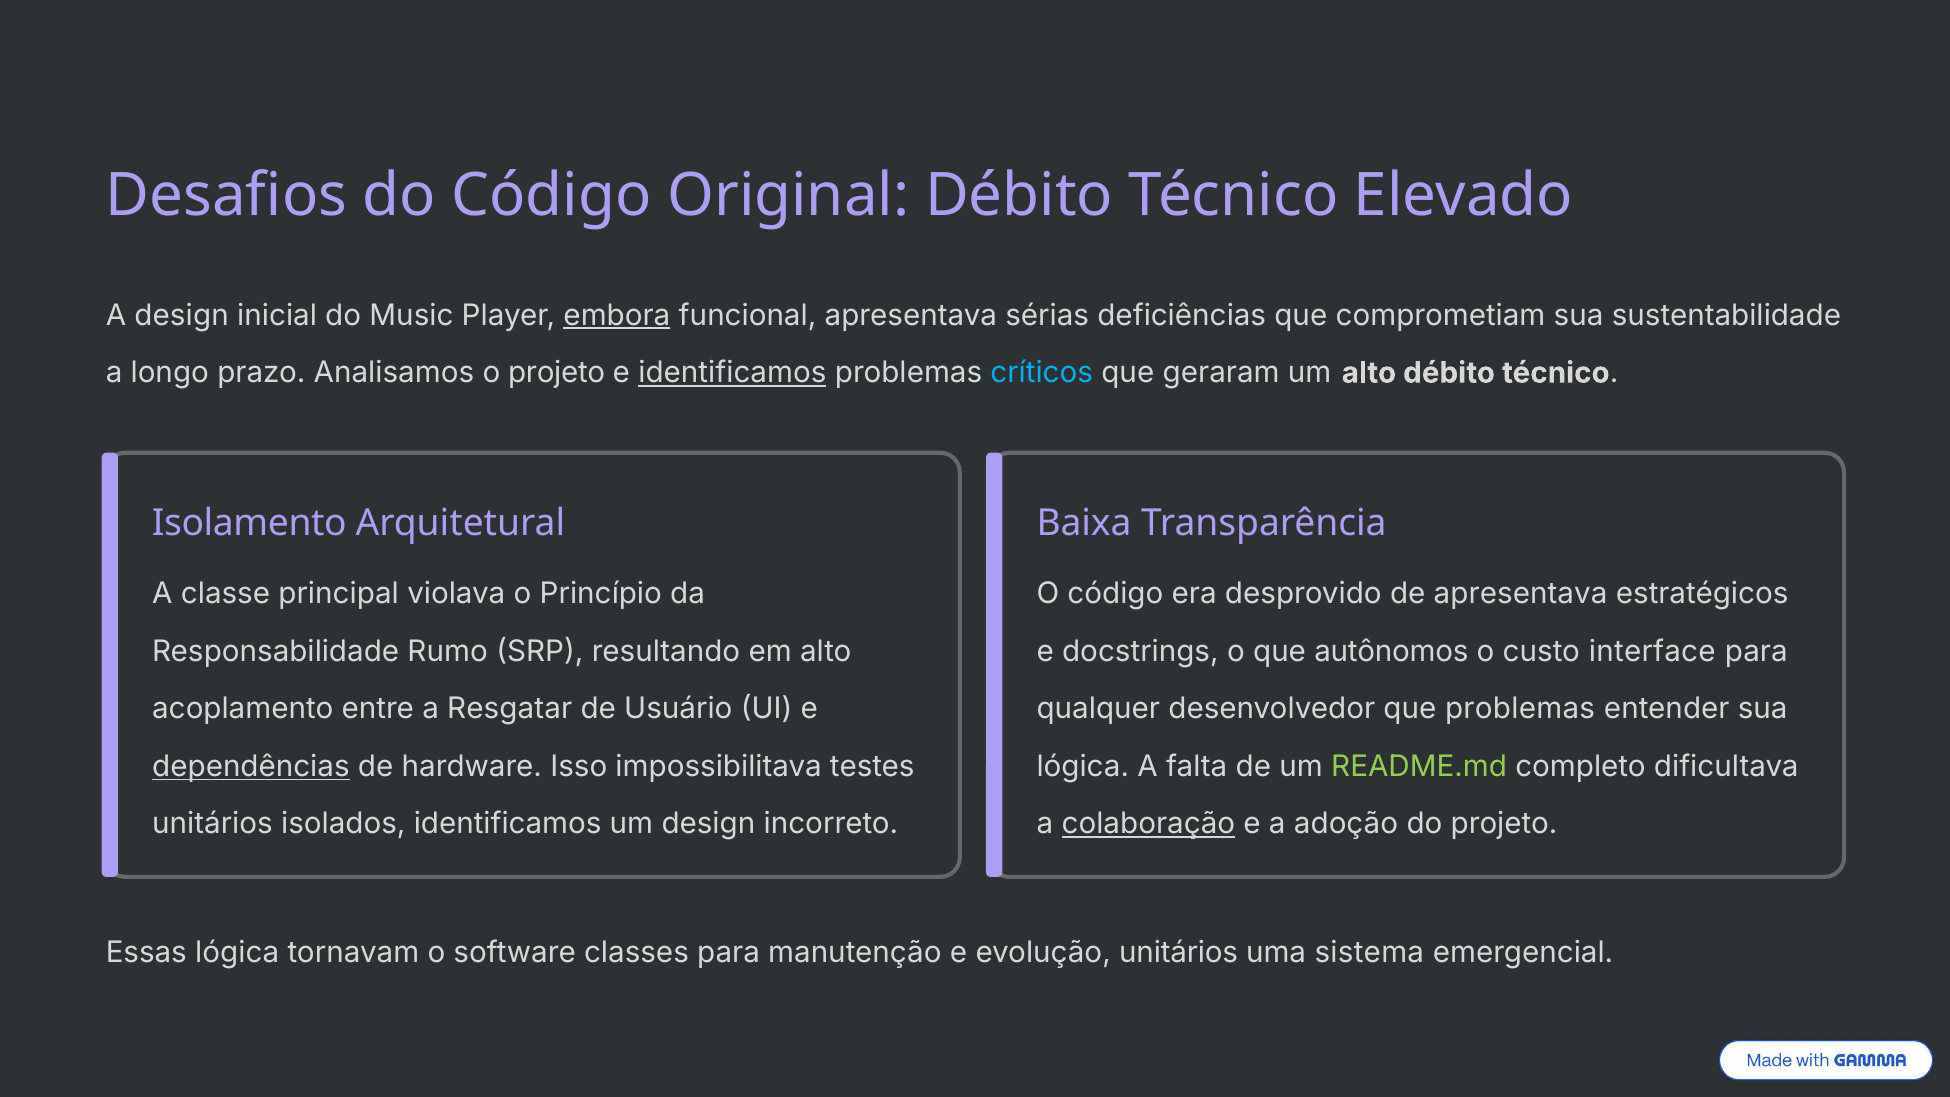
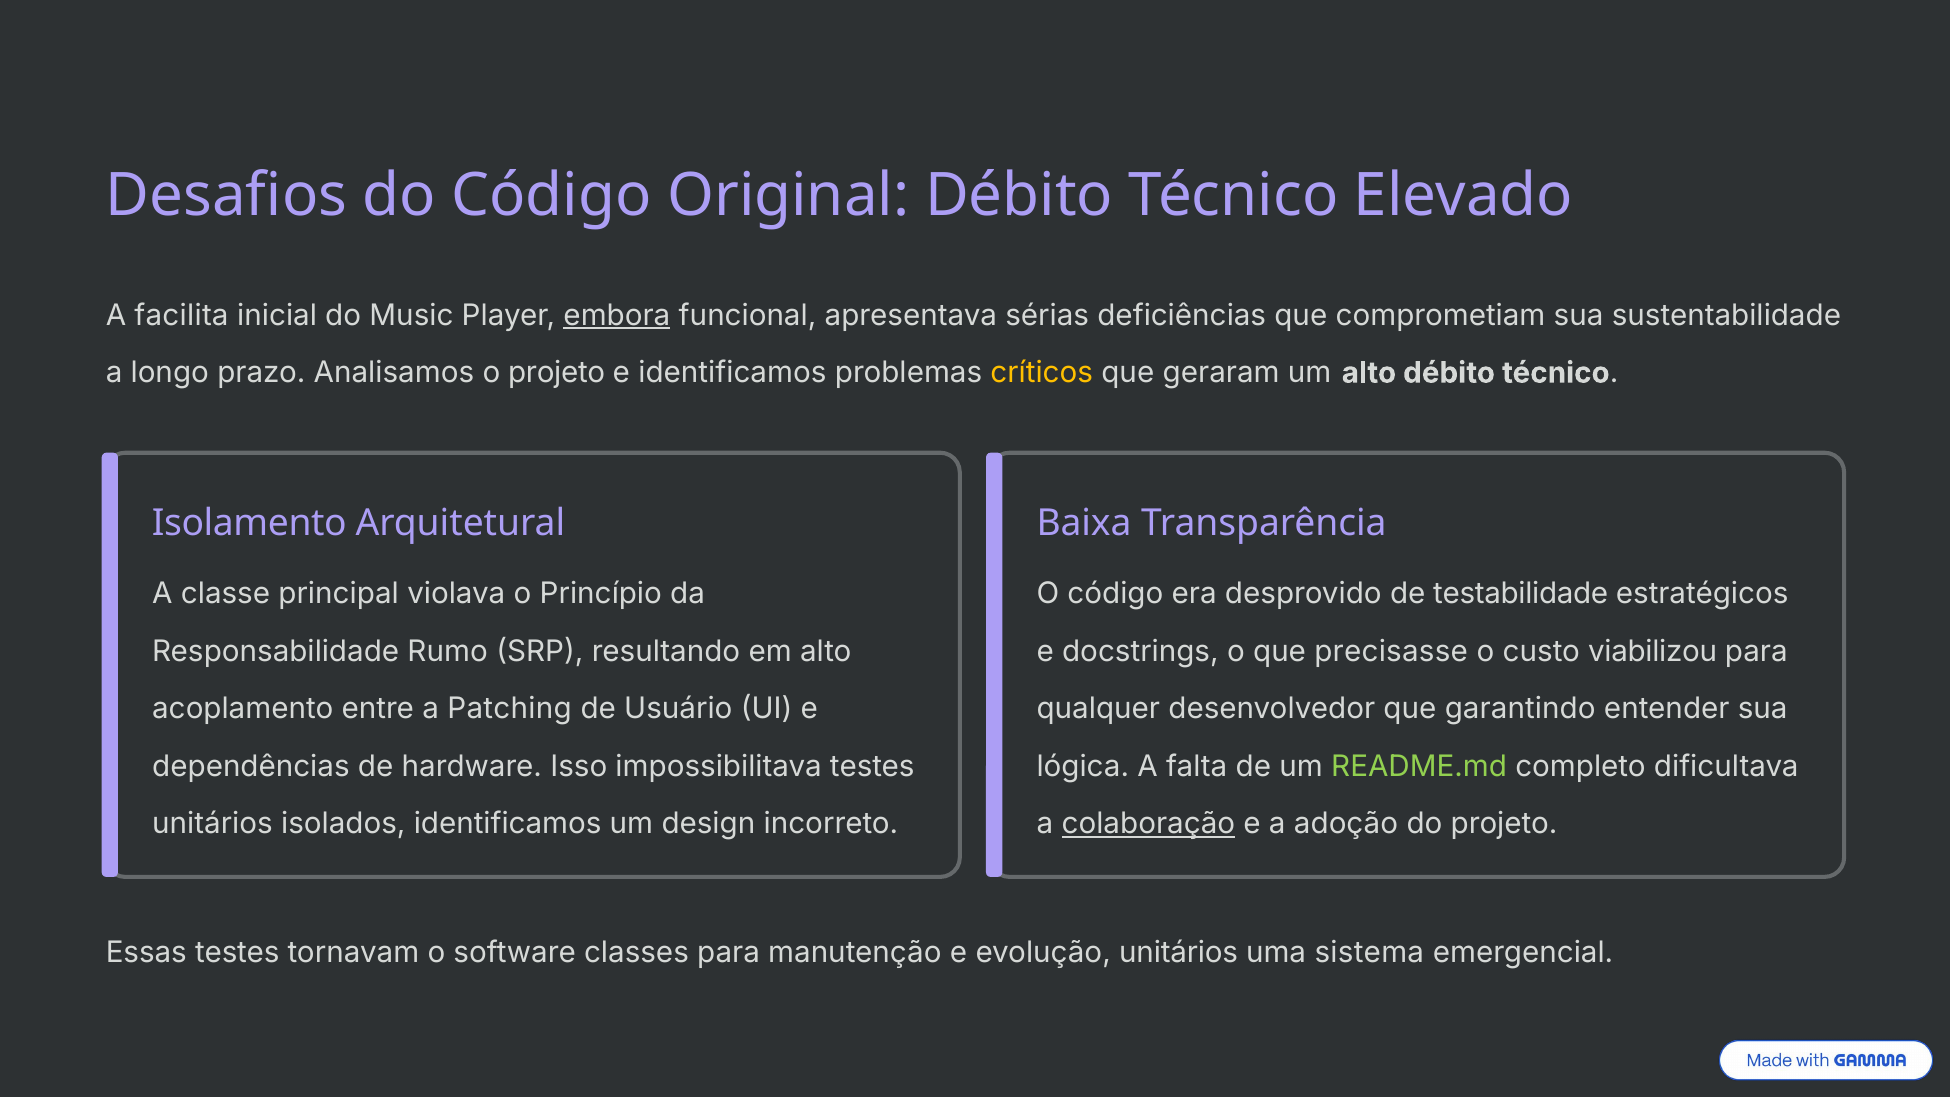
A design: design -> facilita
identificamos at (732, 373) underline: present -> none
críticos colour: light blue -> yellow
de apresentava: apresentava -> testabilidade
autônomos: autônomos -> precisasse
interface: interface -> viabilizou
Resgatar: Resgatar -> Patching
que problemas: problemas -> garantindo
dependências underline: present -> none
Essas lógica: lógica -> testes
